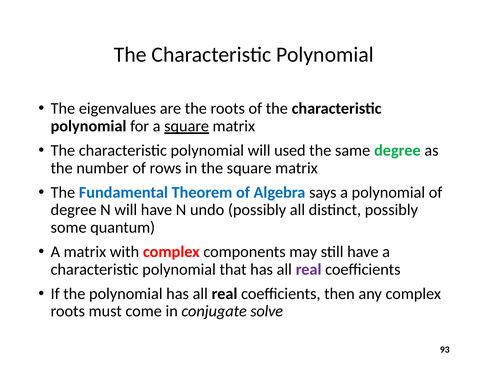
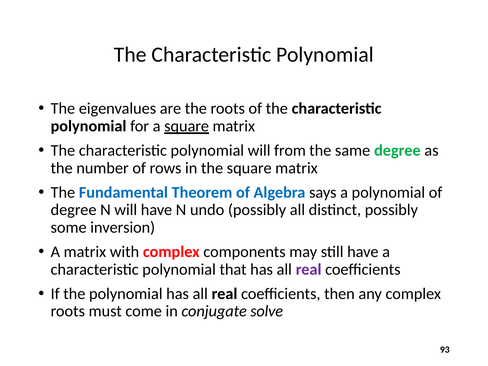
used: used -> from
quantum: quantum -> inversion
